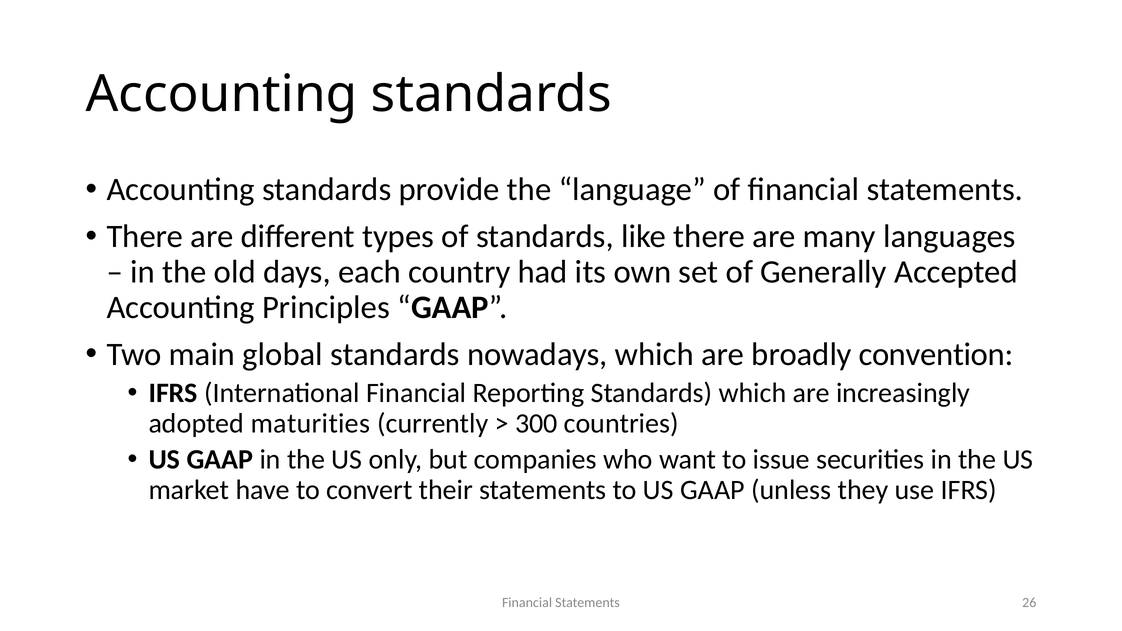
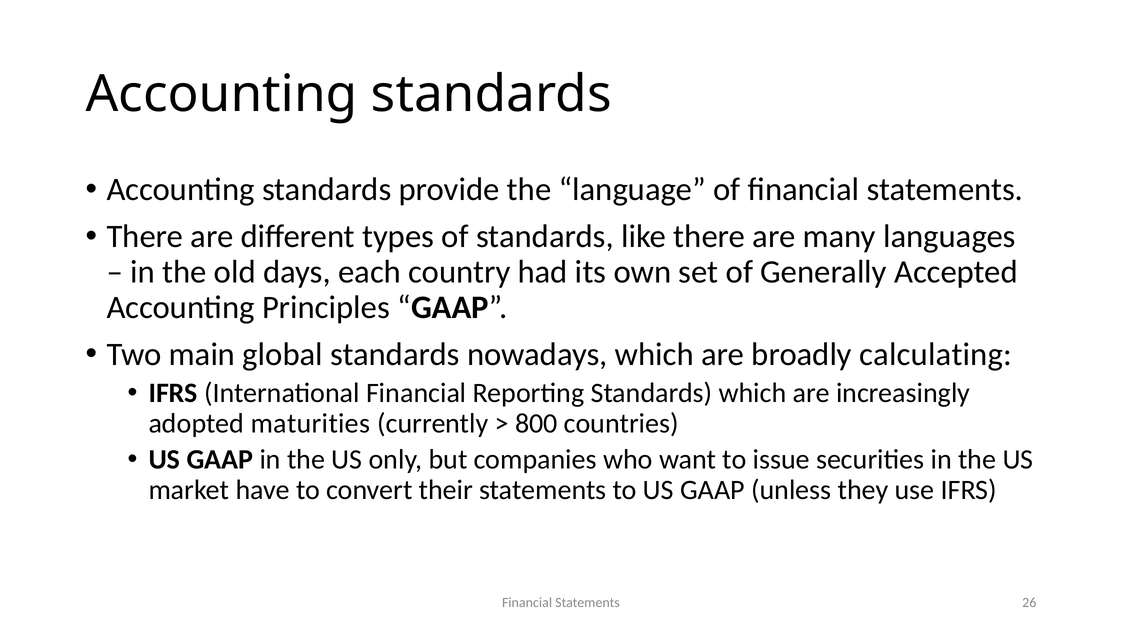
convention: convention -> calculating
300: 300 -> 800
